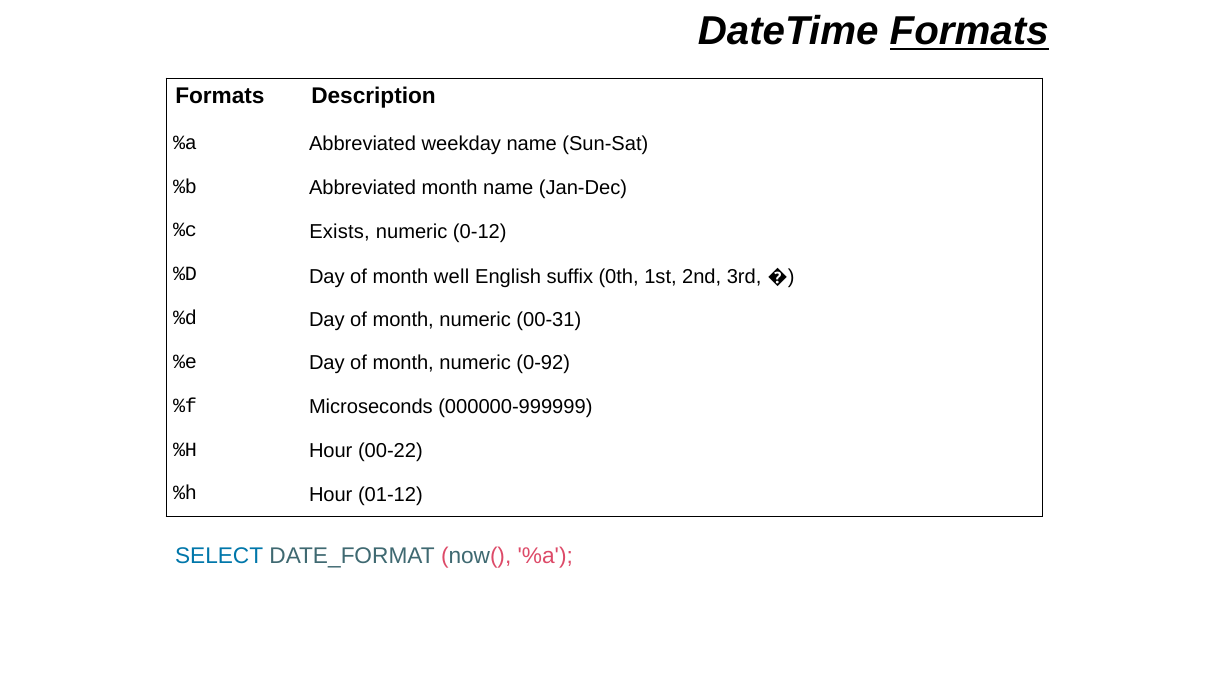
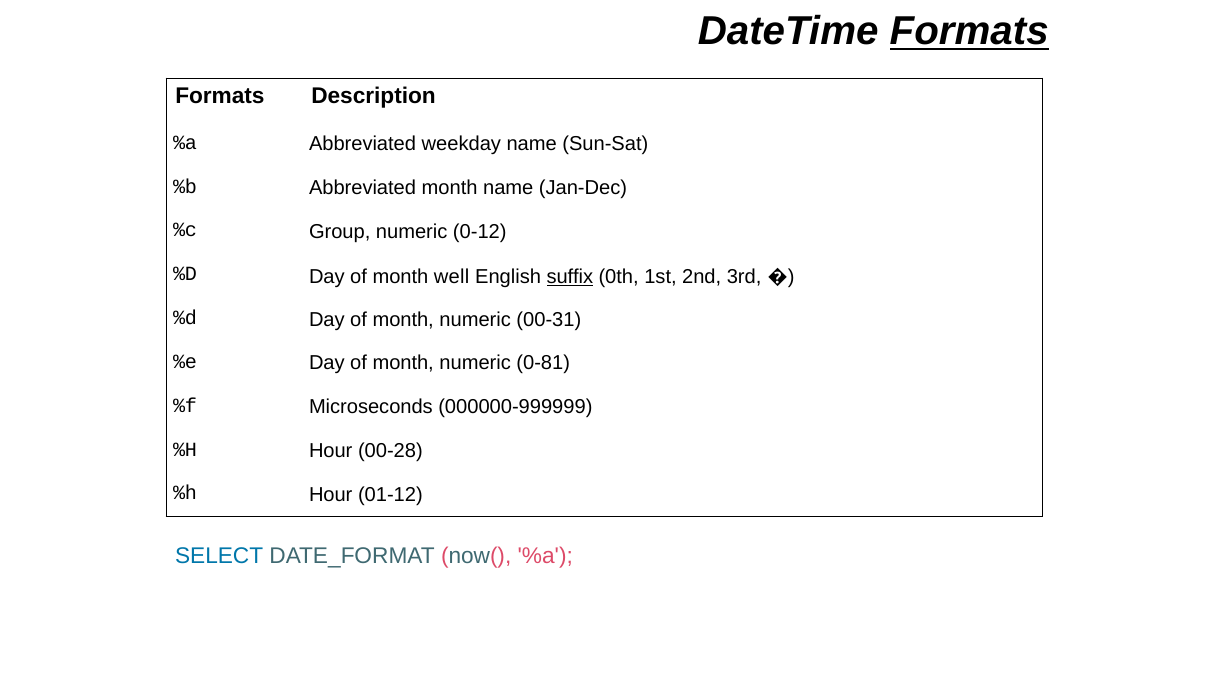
Exists: Exists -> Group
suffix underline: none -> present
0-92: 0-92 -> 0-81
00-22: 00-22 -> 00-28
